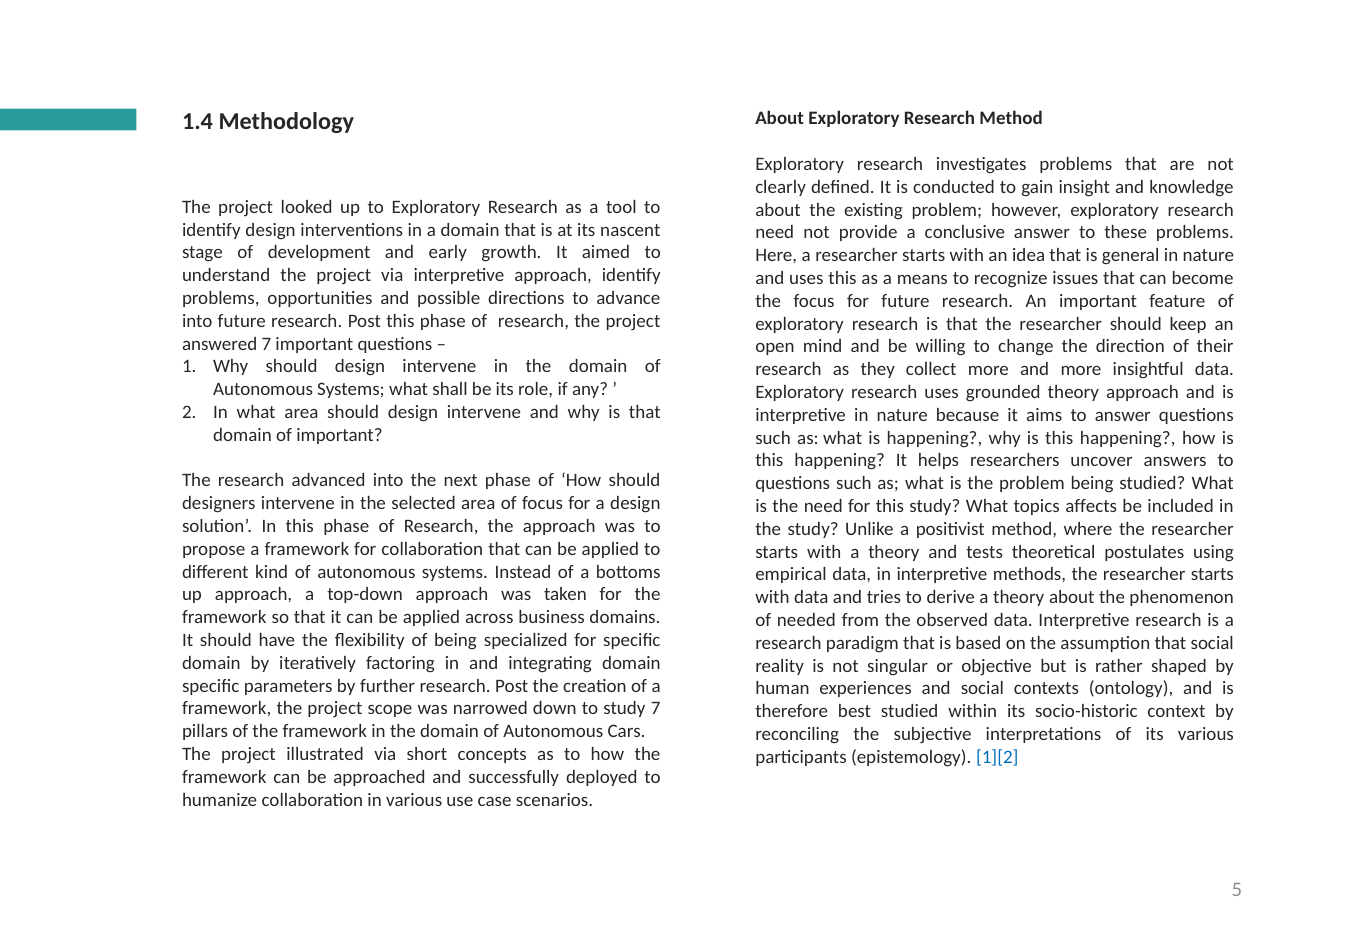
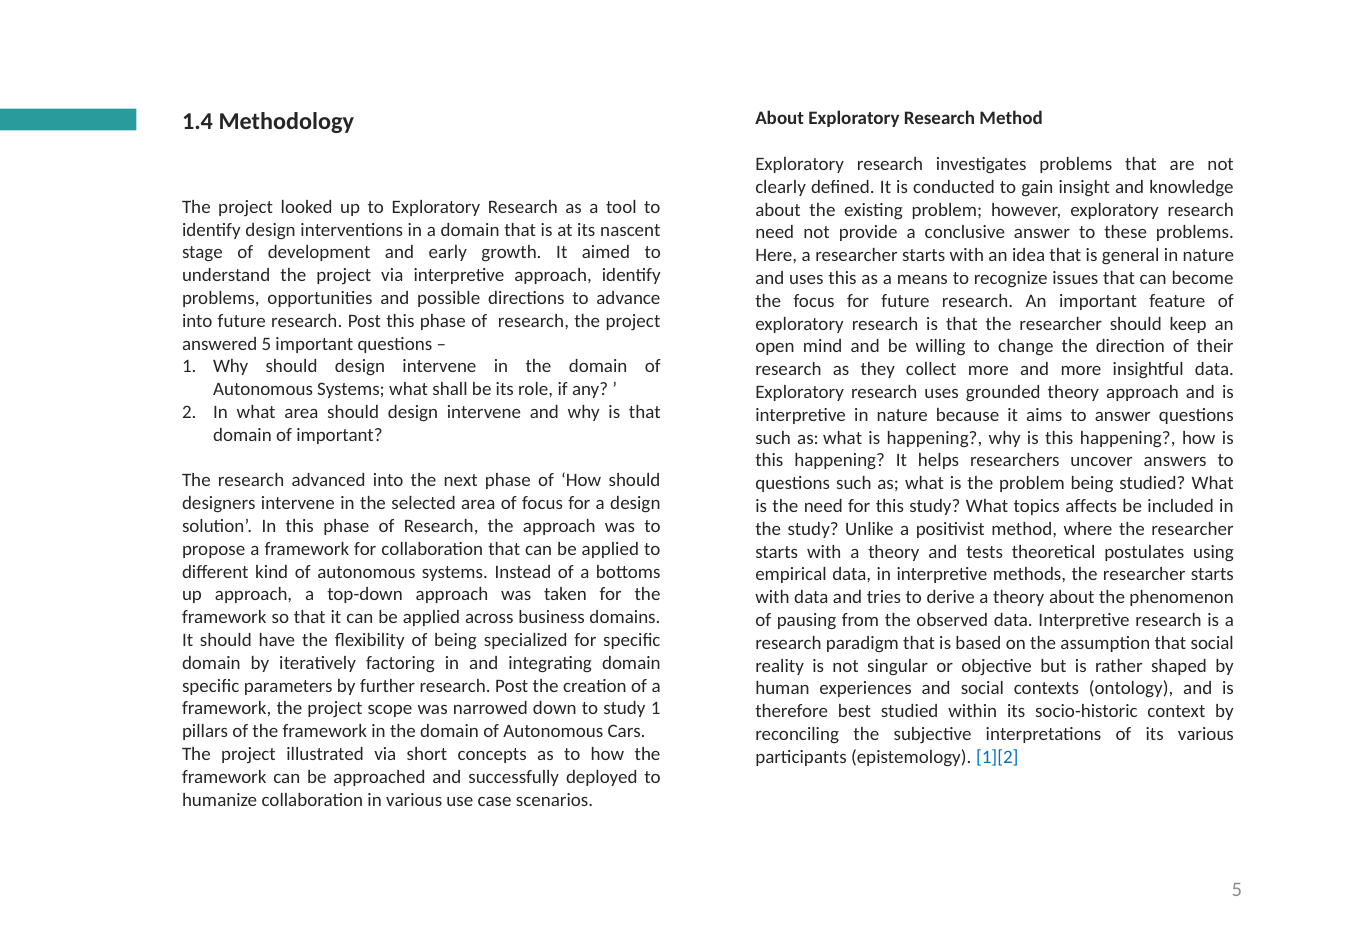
answered 7: 7 -> 5
needed: needed -> pausing
study 7: 7 -> 1
